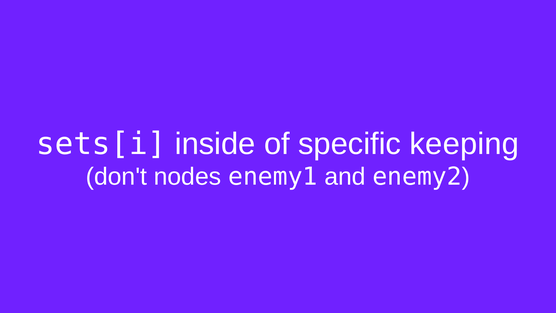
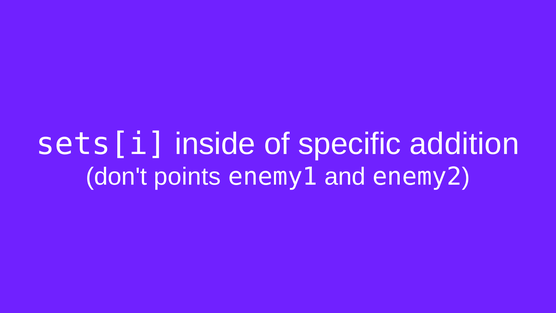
keeping: keeping -> addition
nodes: nodes -> points
